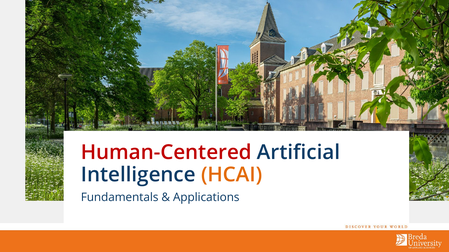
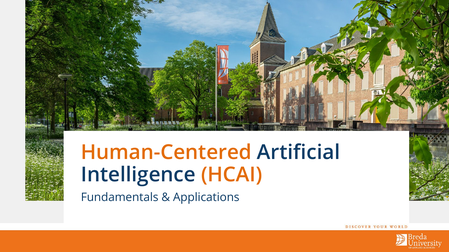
Human-Centered colour: red -> orange
